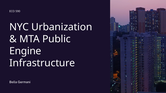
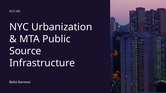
Engine: Engine -> Source
